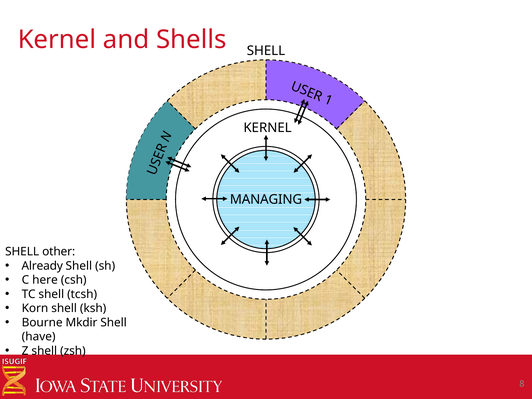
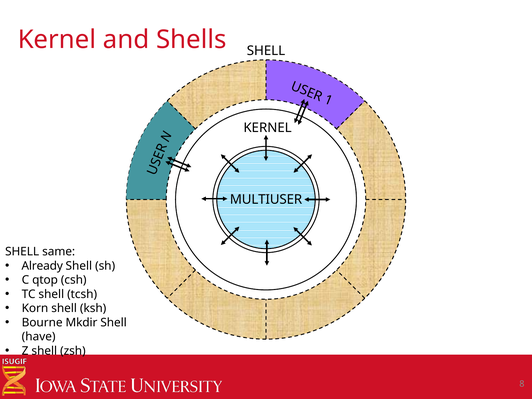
MANAGING: MANAGING -> MULTIUSER
other: other -> same
here: here -> qtop
